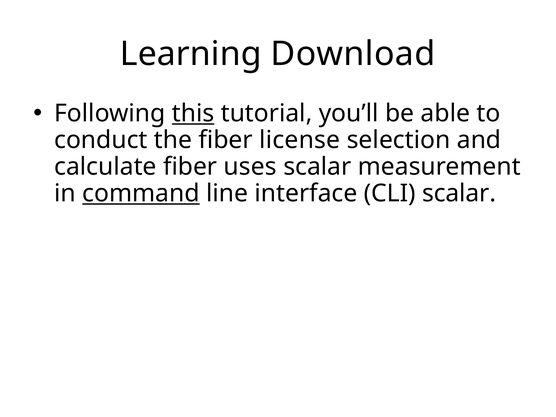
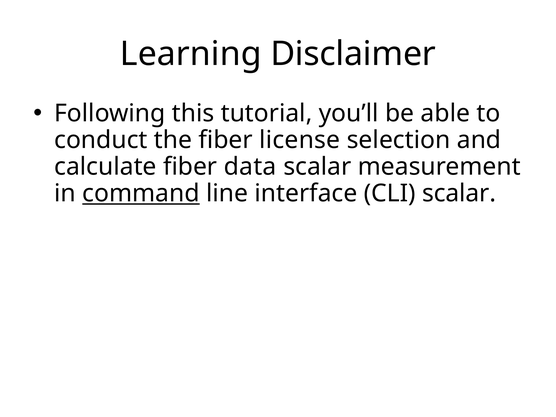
Download: Download -> Disclaimer
this underline: present -> none
uses: uses -> data
